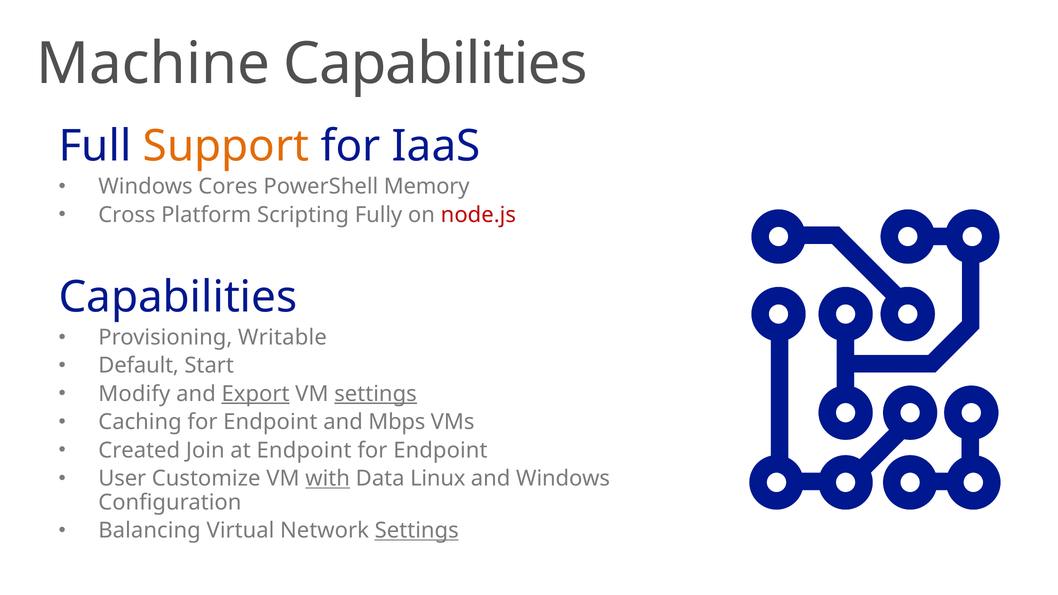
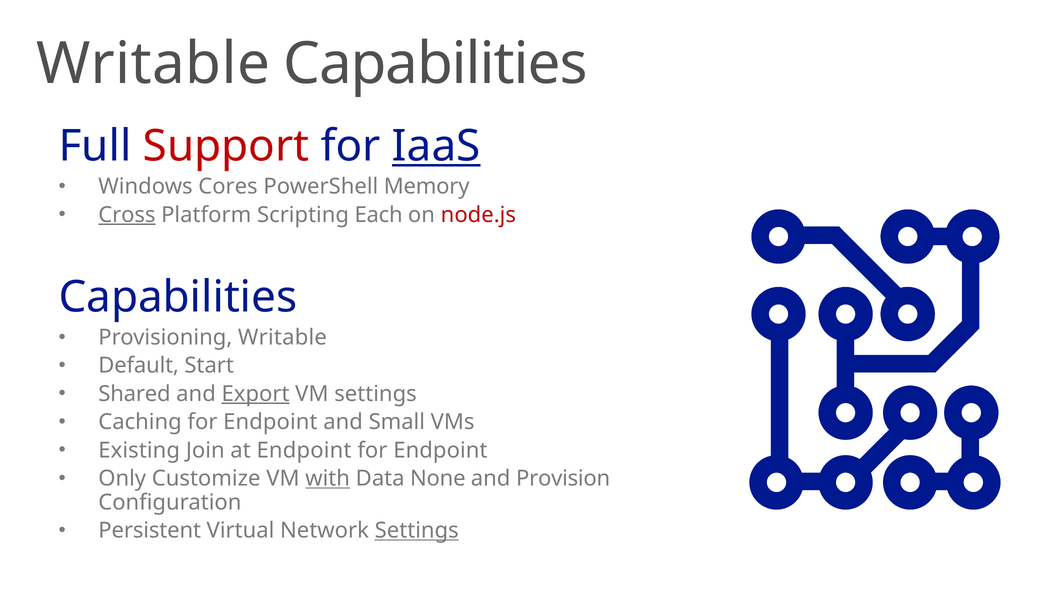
Machine at (153, 64): Machine -> Writable
Support colour: orange -> red
IaaS underline: none -> present
Cross underline: none -> present
Fully: Fully -> Each
Modify: Modify -> Shared
settings at (376, 394) underline: present -> none
Mbps: Mbps -> Small
Created: Created -> Existing
User: User -> Only
Linux: Linux -> None
and Windows: Windows -> Provision
Balancing: Balancing -> Persistent
